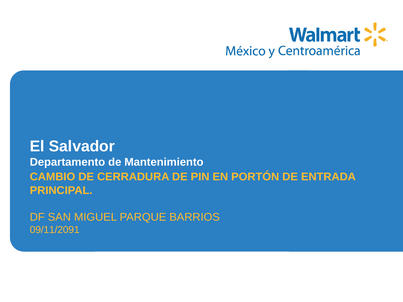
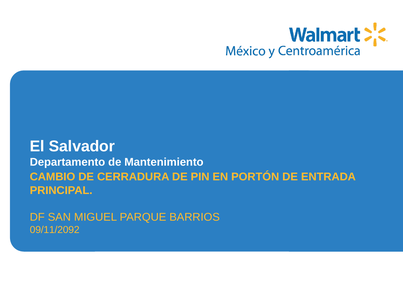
09/11/2091: 09/11/2091 -> 09/11/2092
